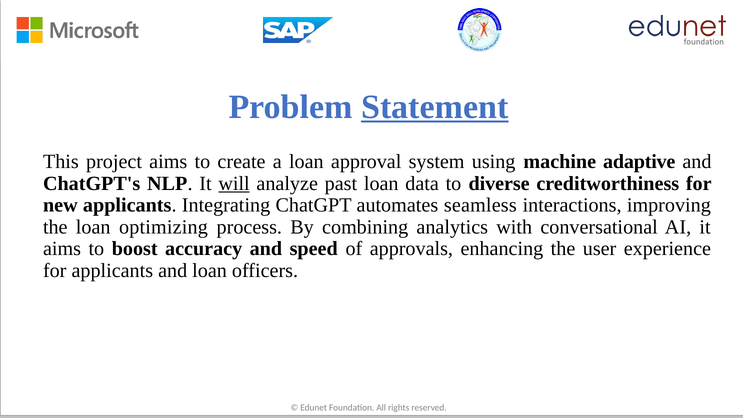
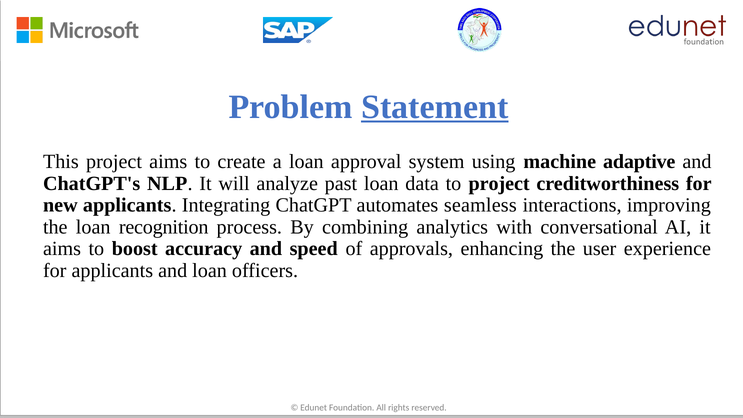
will underline: present -> none
to diverse: diverse -> project
optimizing: optimizing -> recognition
